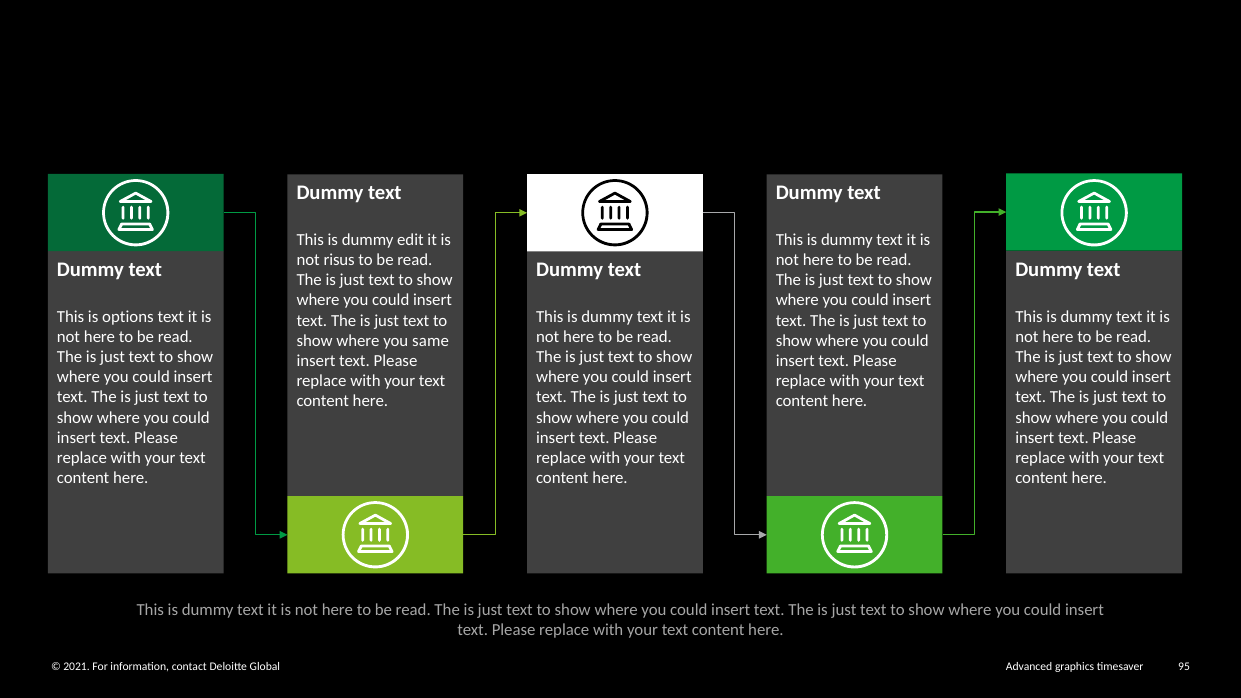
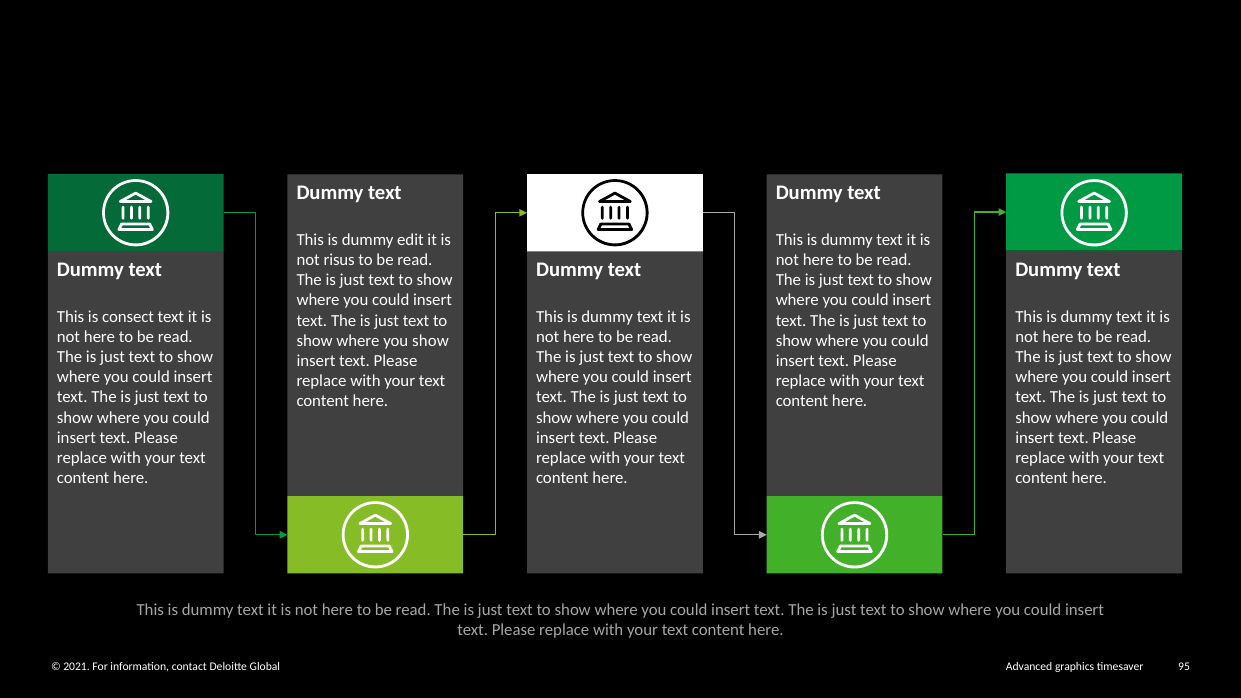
options: options -> consect
you same: same -> show
